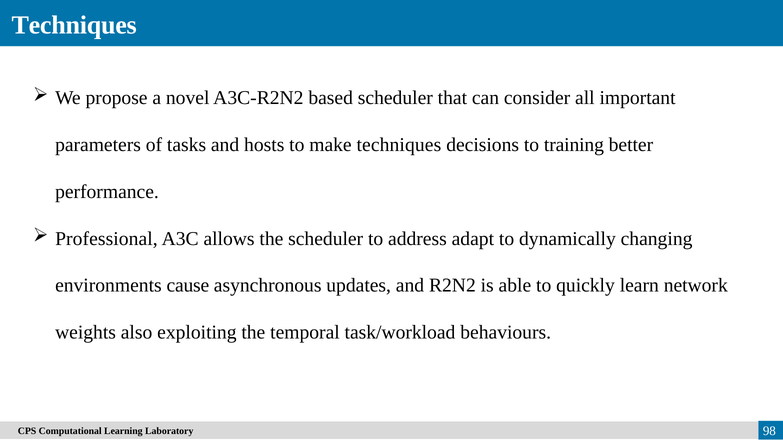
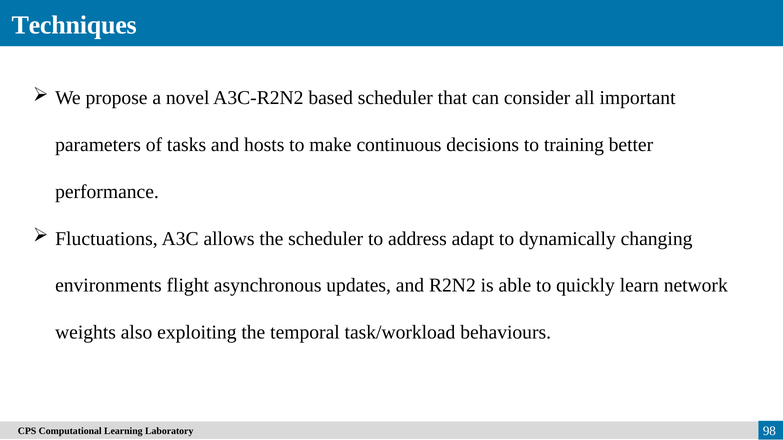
make techniques: techniques -> continuous
Professional: Professional -> Fluctuations
cause: cause -> flight
